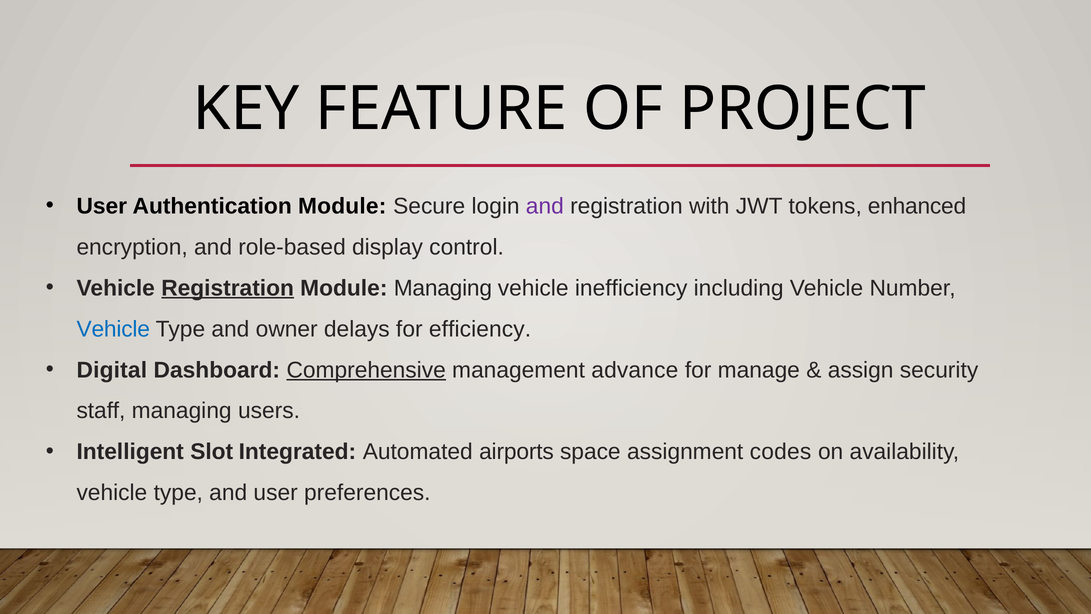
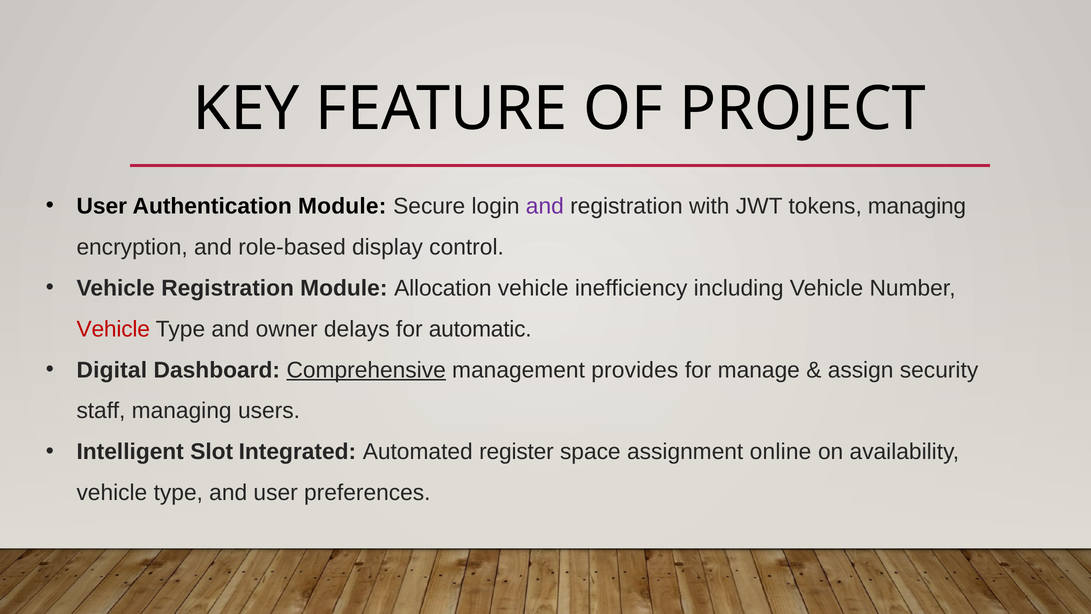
tokens enhanced: enhanced -> managing
Registration at (228, 288) underline: present -> none
Module Managing: Managing -> Allocation
Vehicle at (113, 329) colour: blue -> red
efficiency: efficiency -> automatic
advance: advance -> provides
airports: airports -> register
codes: codes -> online
